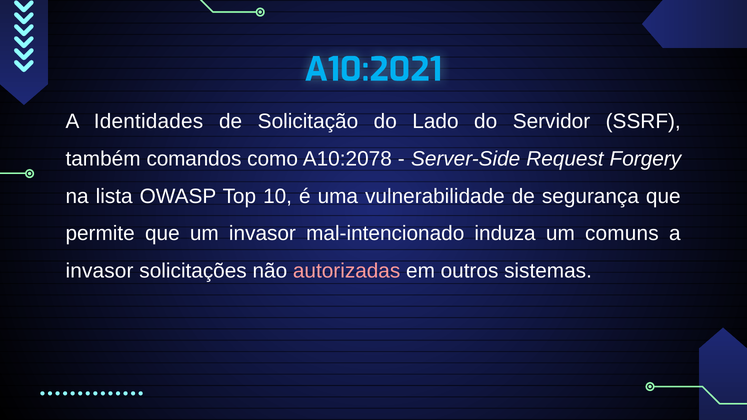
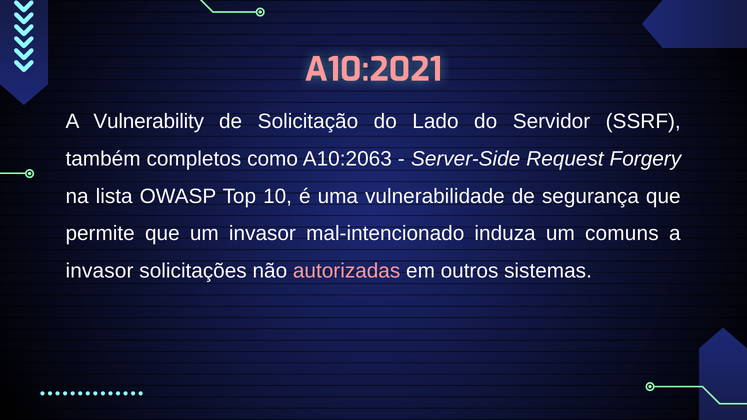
A10:2021 colour: light blue -> pink
Identidades: Identidades -> Vulnerability
comandos: comandos -> completos
A10:2078: A10:2078 -> A10:2063
